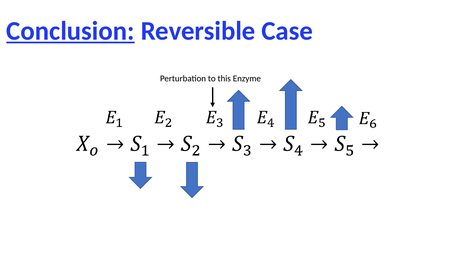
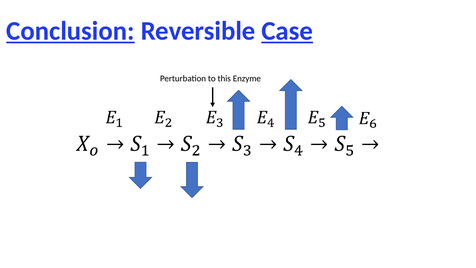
Case underline: none -> present
